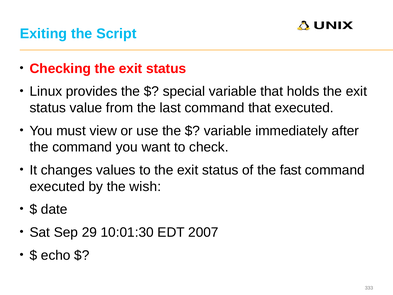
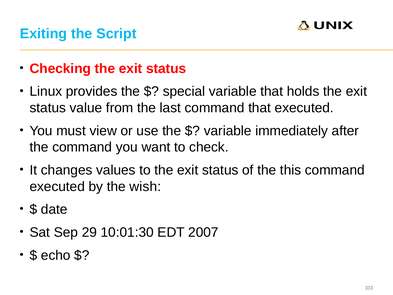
fast: fast -> this
